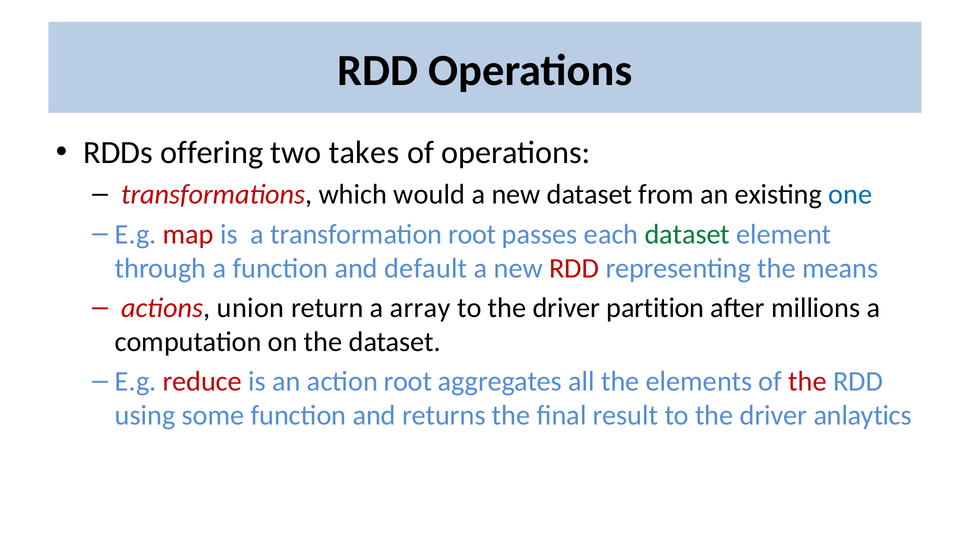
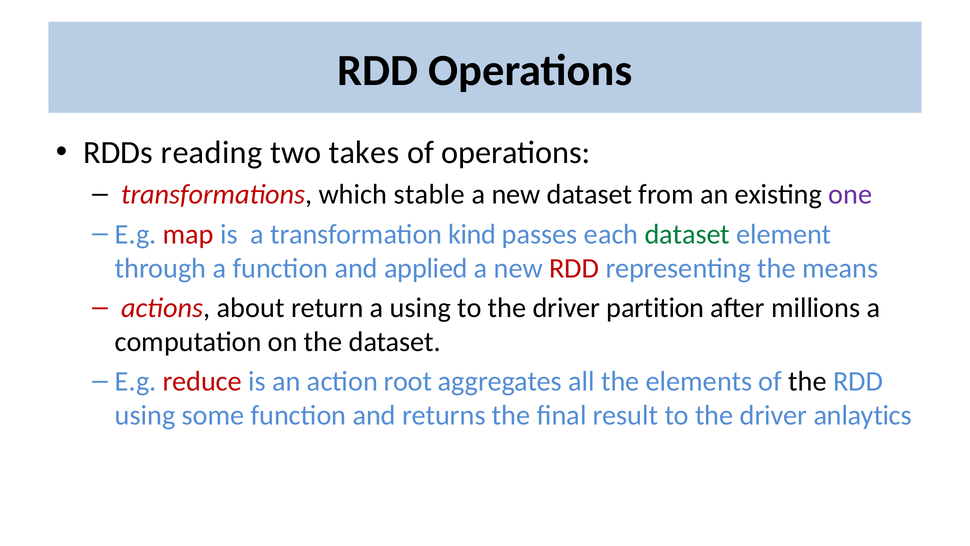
offering: offering -> reading
would: would -> stable
one colour: blue -> purple
transformation root: root -> kind
default: default -> applied
union: union -> about
a array: array -> using
the at (807, 381) colour: red -> black
